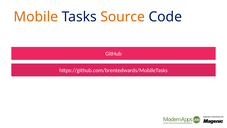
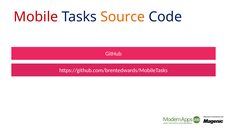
Mobile colour: orange -> red
